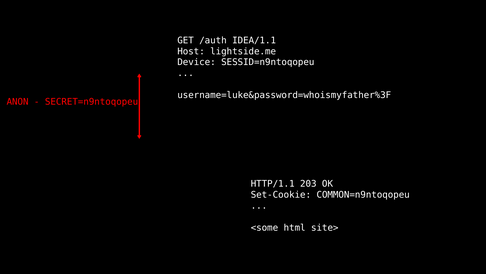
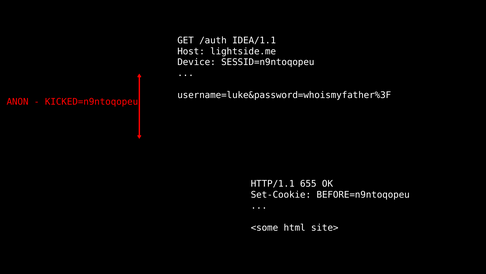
SECRET=n9ntoqopeu: SECRET=n9ntoqopeu -> KICKED=n9ntoqopeu
203: 203 -> 655
COMMON=n9ntoqopeu: COMMON=n9ntoqopeu -> BEFORE=n9ntoqopeu
